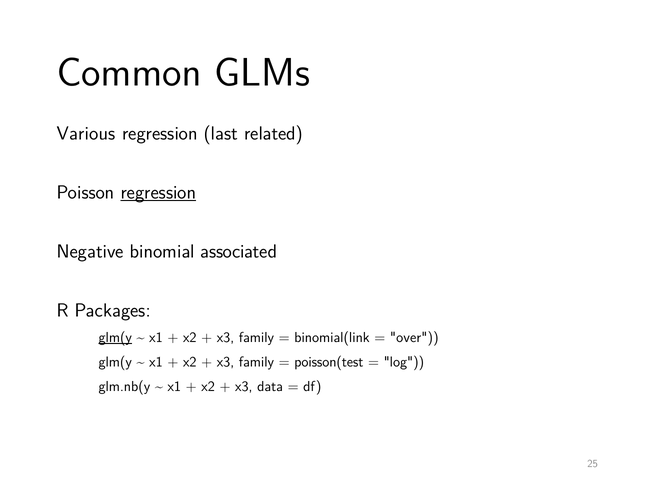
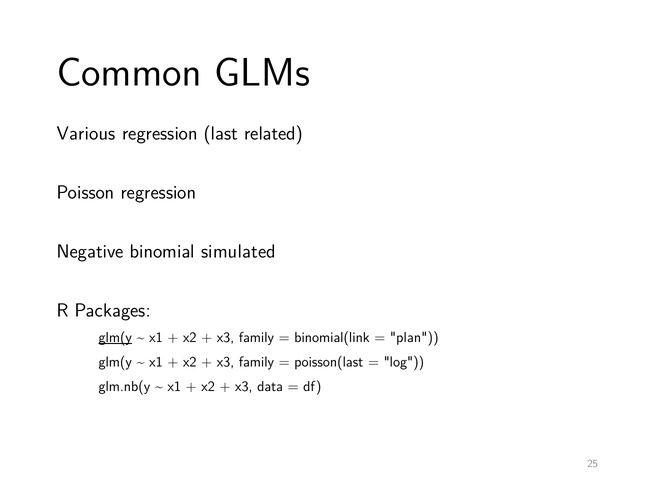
regression at (158, 192) underline: present -> none
associated: associated -> simulated
over: over -> plan
poisson(test: poisson(test -> poisson(last
